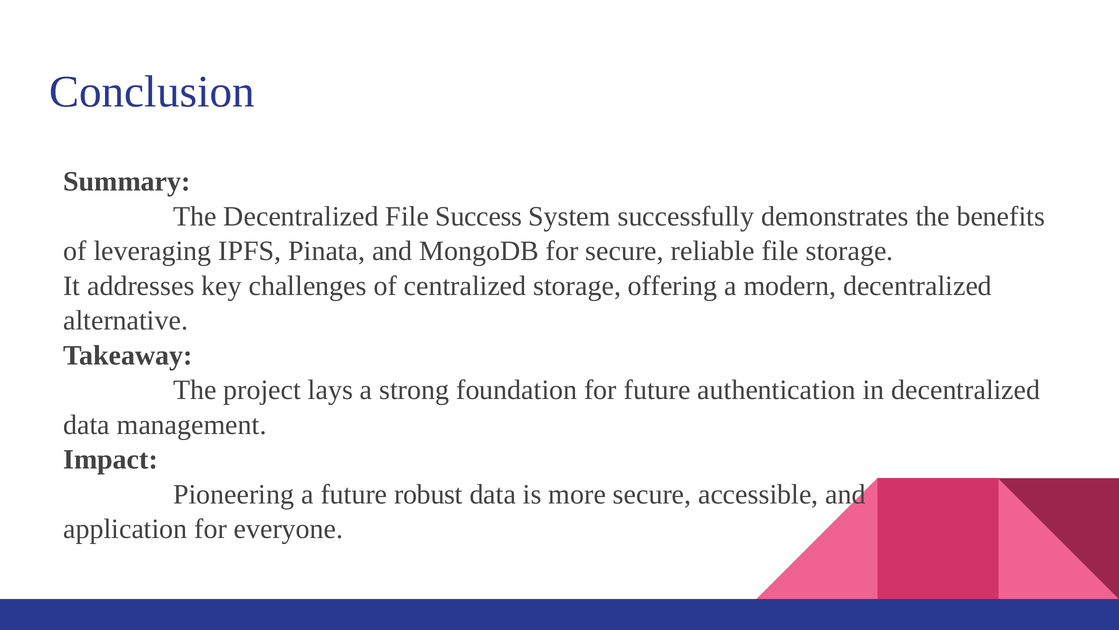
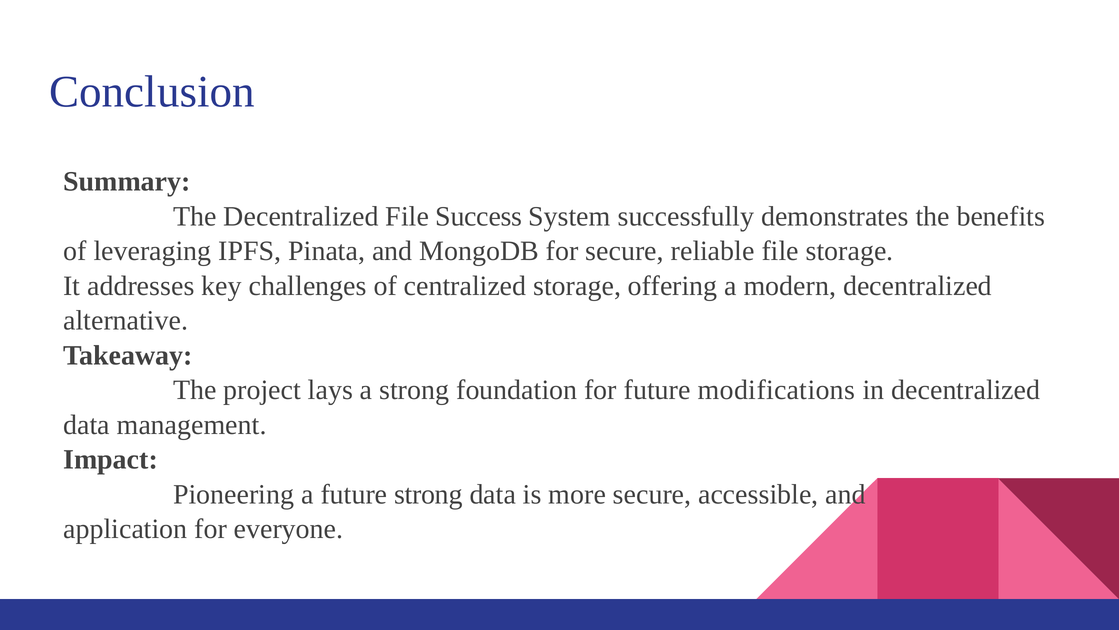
authentication: authentication -> modifications
future robust: robust -> strong
